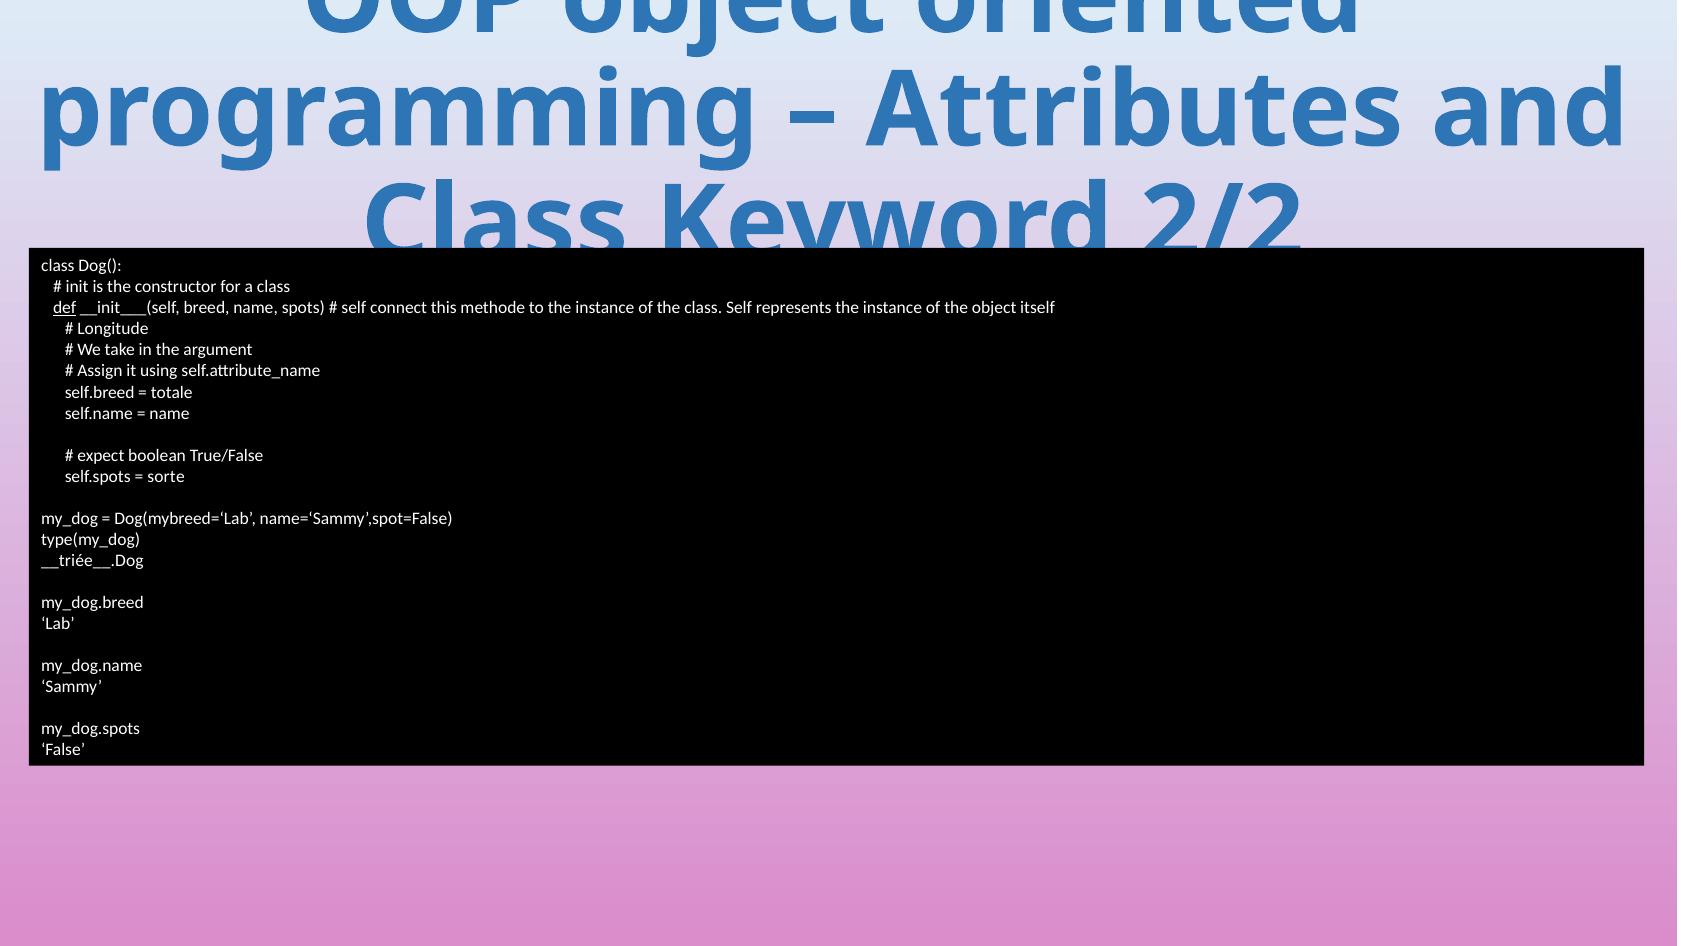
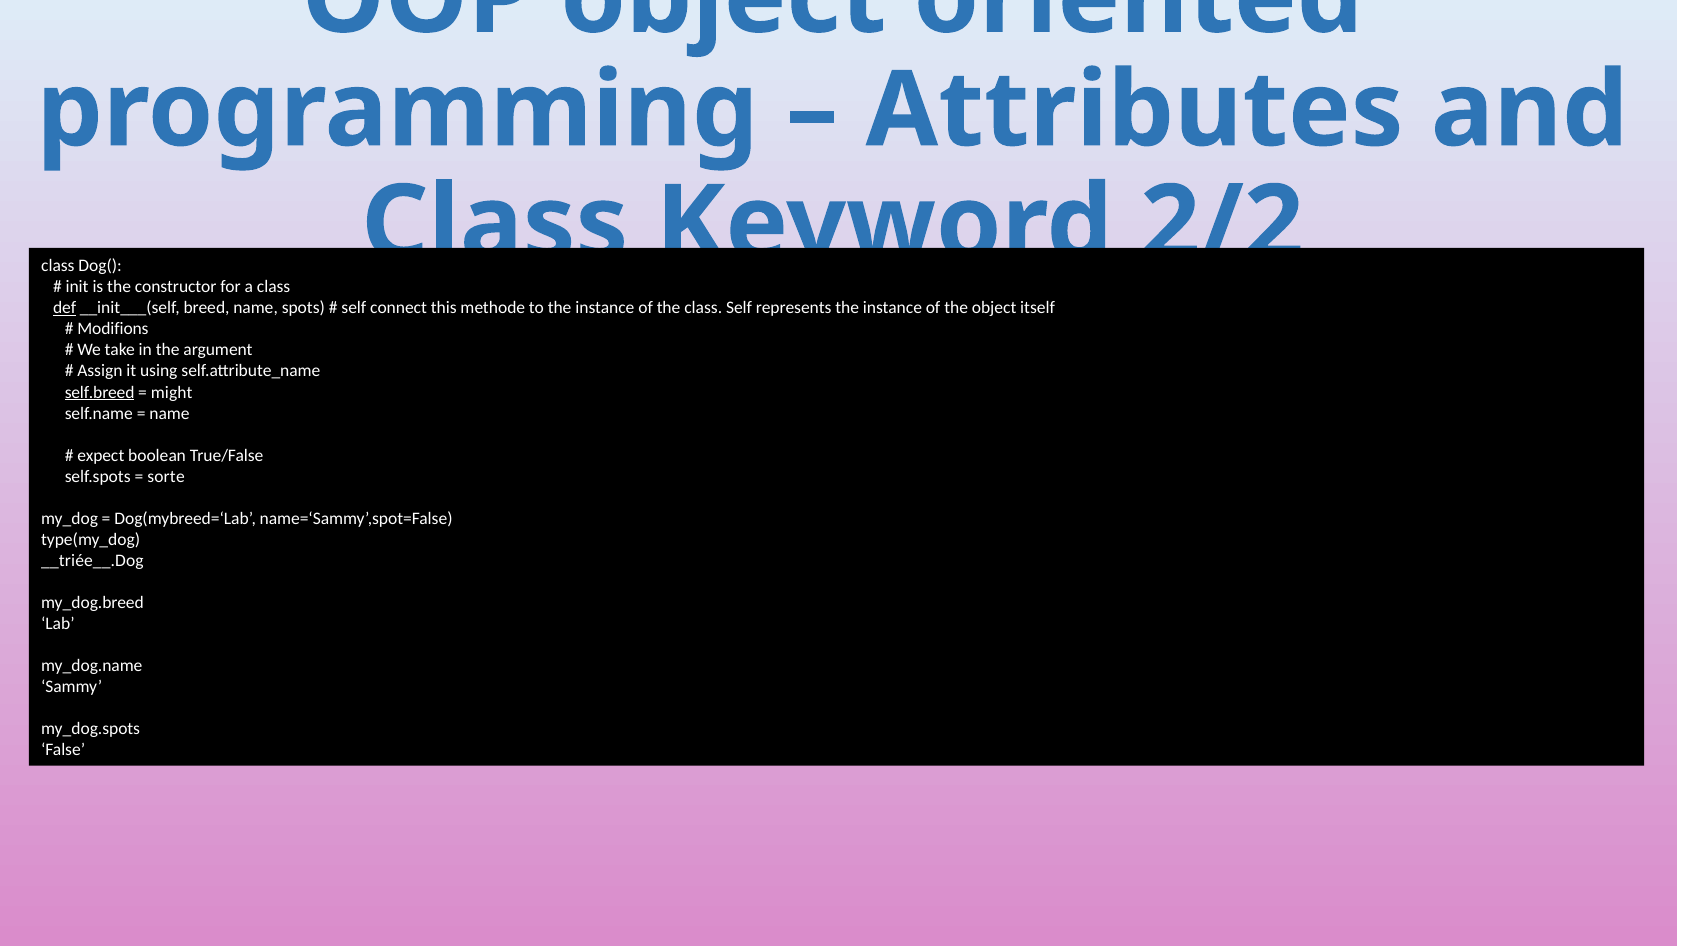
Longitude: Longitude -> Modifions
self.breed underline: none -> present
totale: totale -> might
